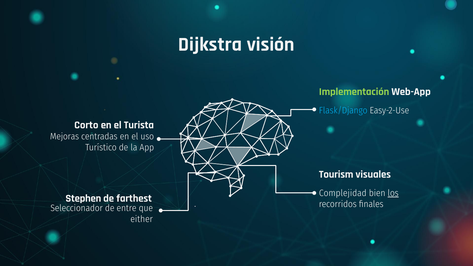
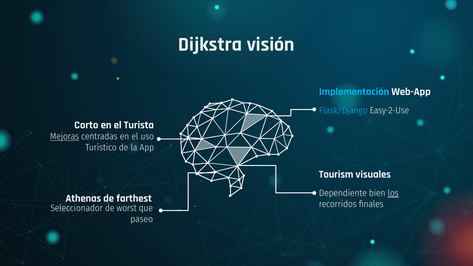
Implementación colour: light green -> light blue
Mejoras underline: none -> present
Complejidad: Complejidad -> Dependiente
Stephen: Stephen -> Athenas
entre: entre -> worst
either: either -> paseo
